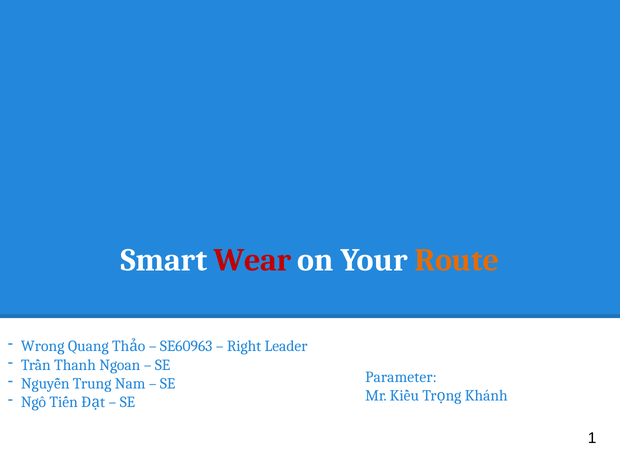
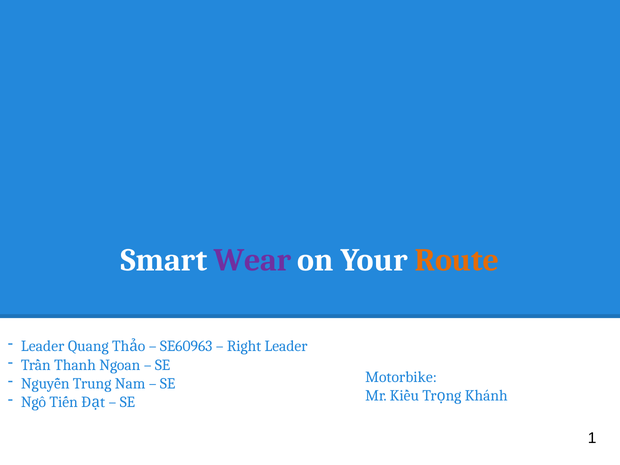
Wear colour: red -> purple
Wrong at (43, 346): Wrong -> Leader
Parameter: Parameter -> Motorbike
